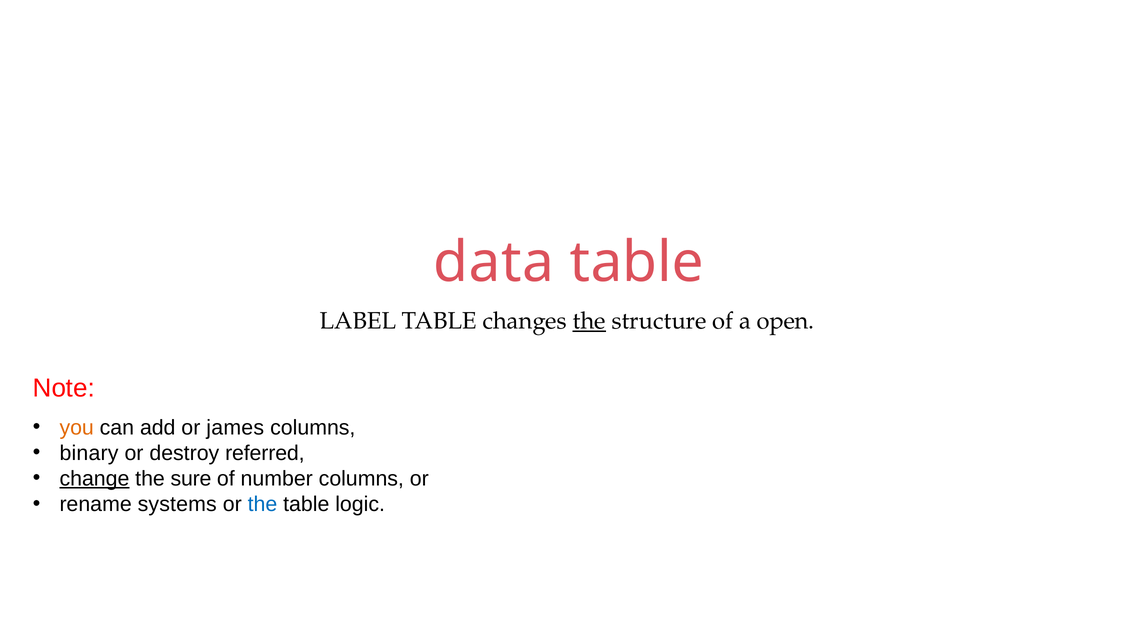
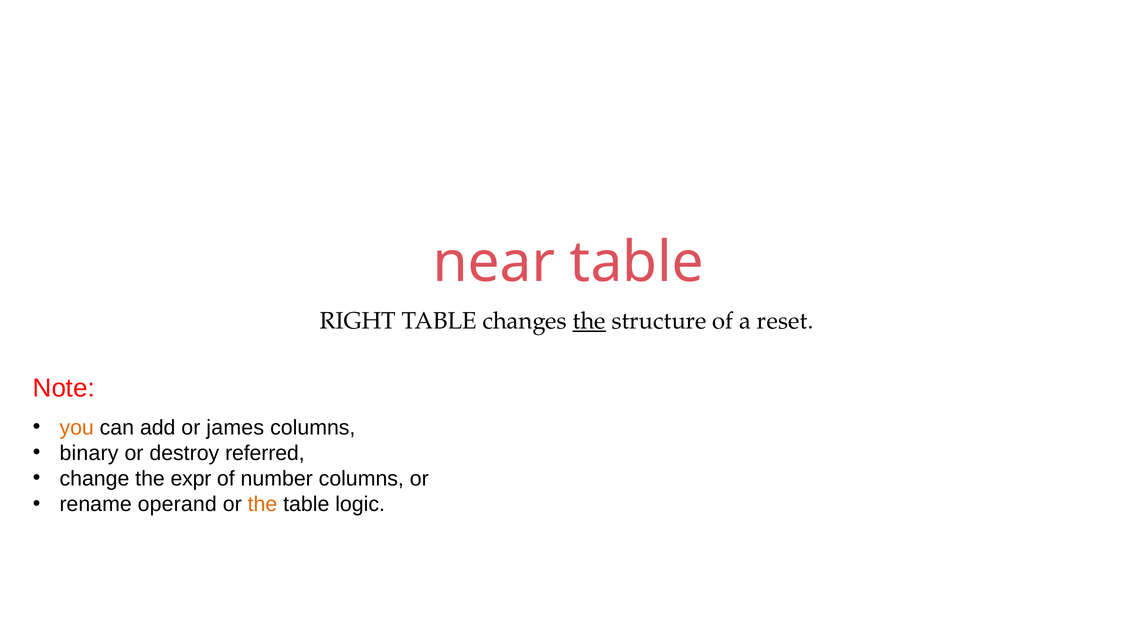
data: data -> near
LABEL: LABEL -> RIGHT
open: open -> reset
change underline: present -> none
sure: sure -> expr
systems: systems -> operand
the at (262, 505) colour: blue -> orange
